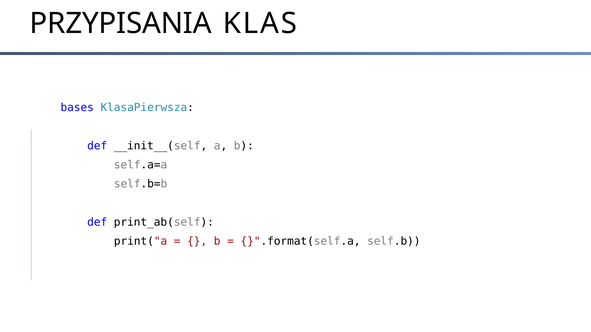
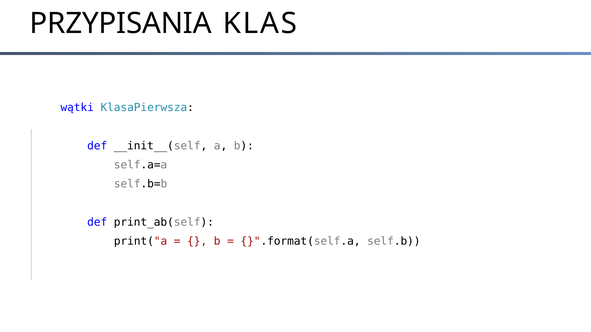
bases: bases -> wątki
